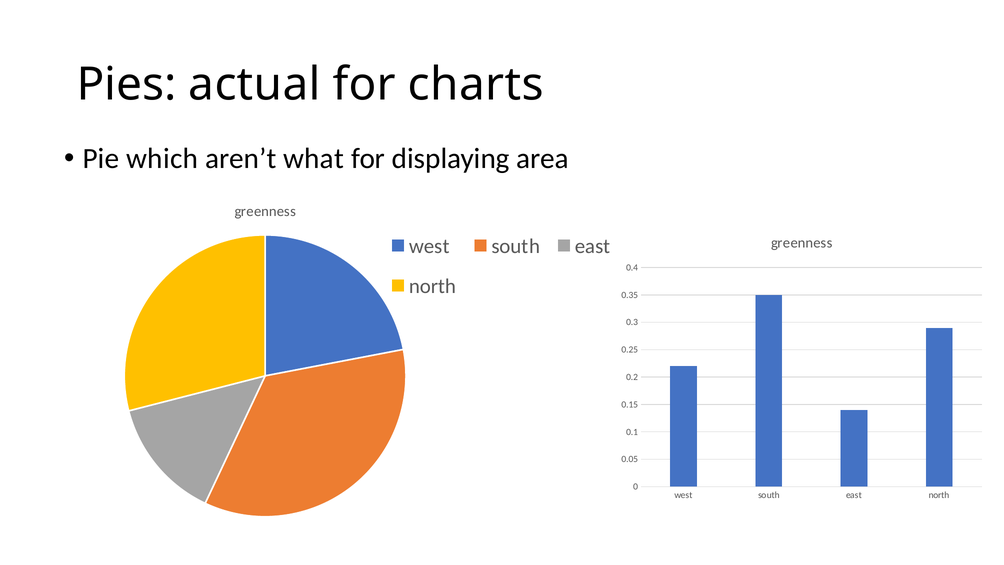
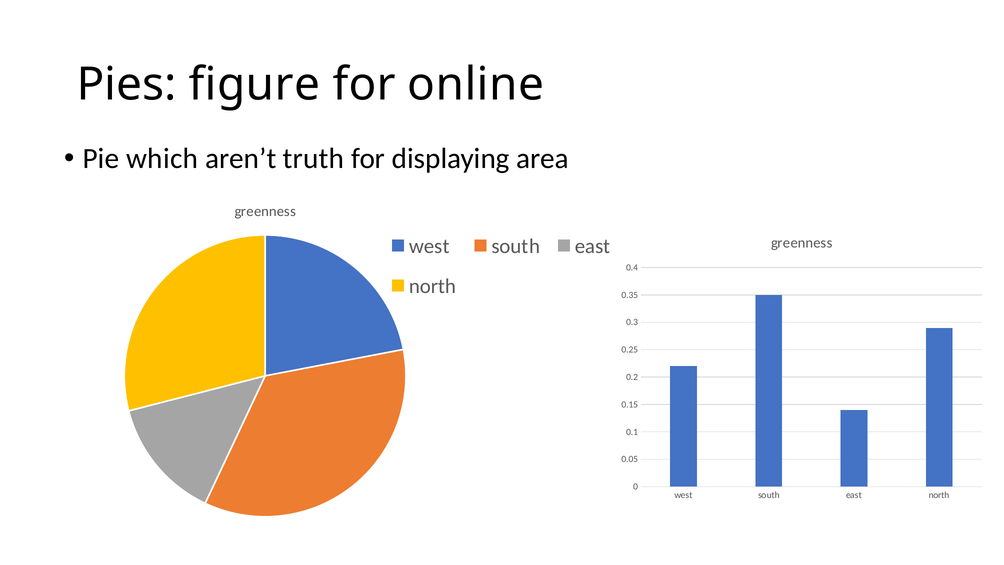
actual: actual -> figure
charts: charts -> online
what: what -> truth
